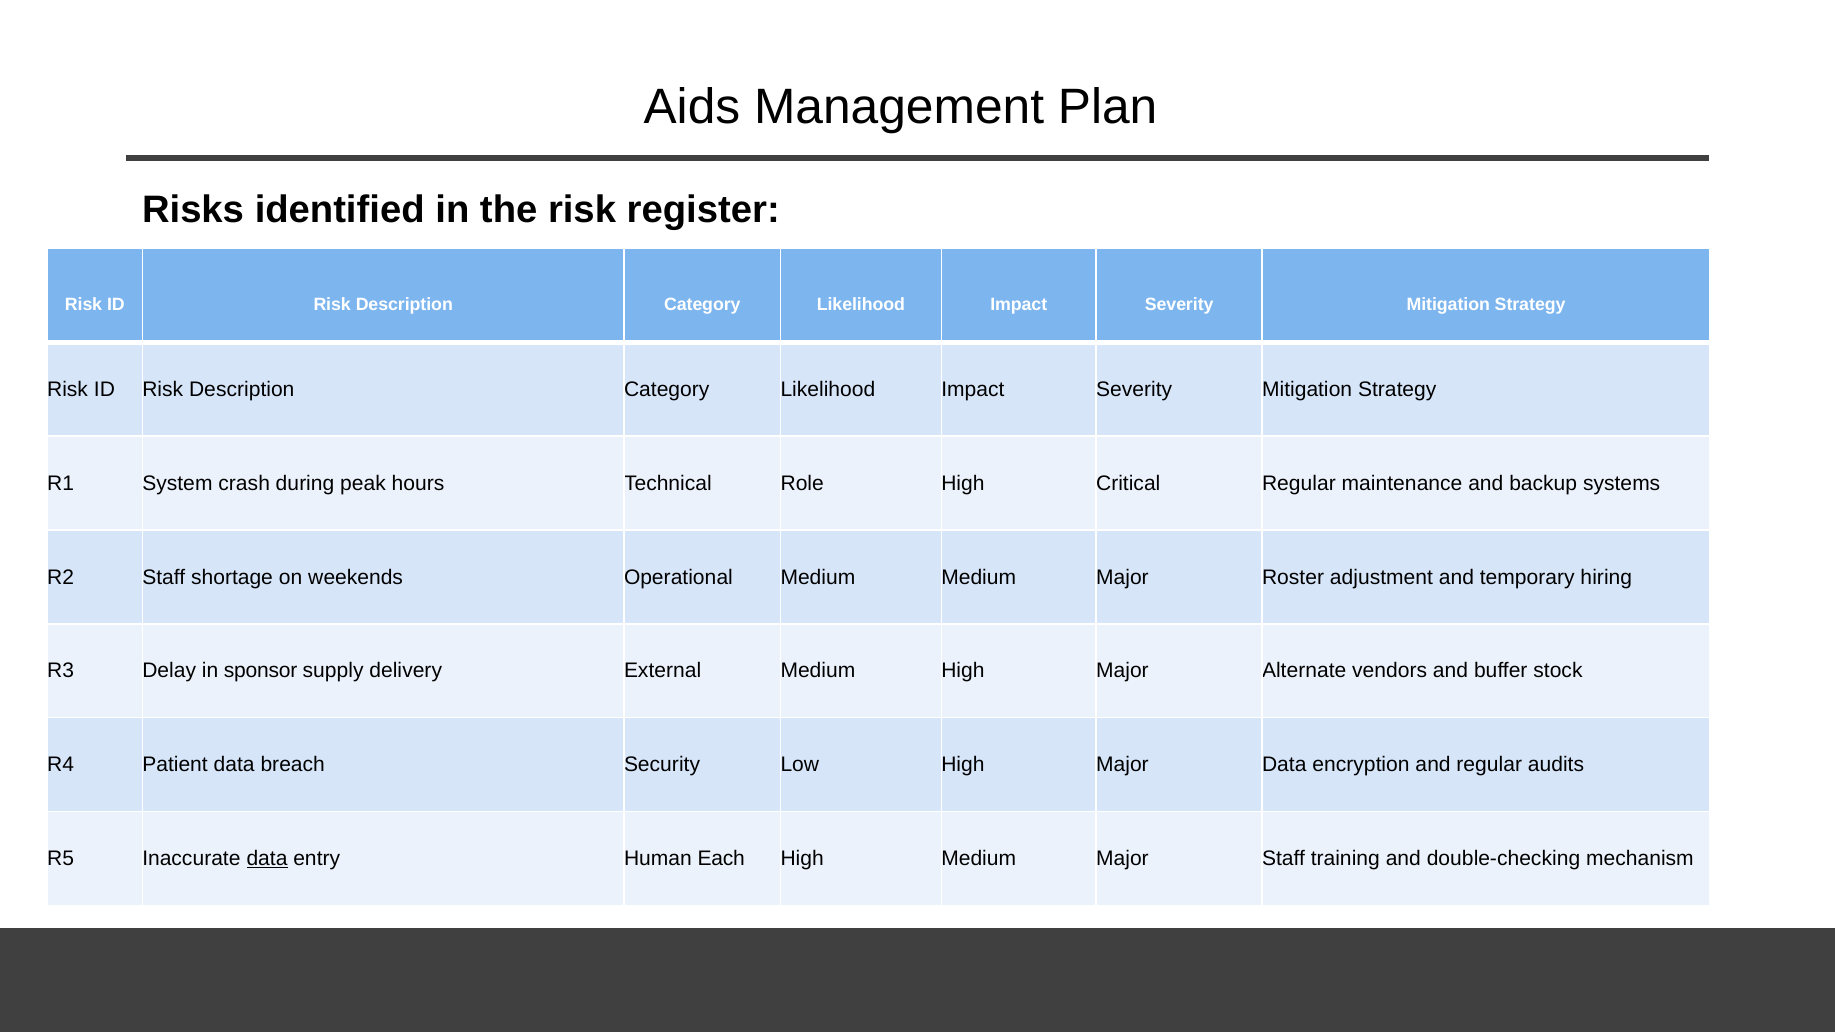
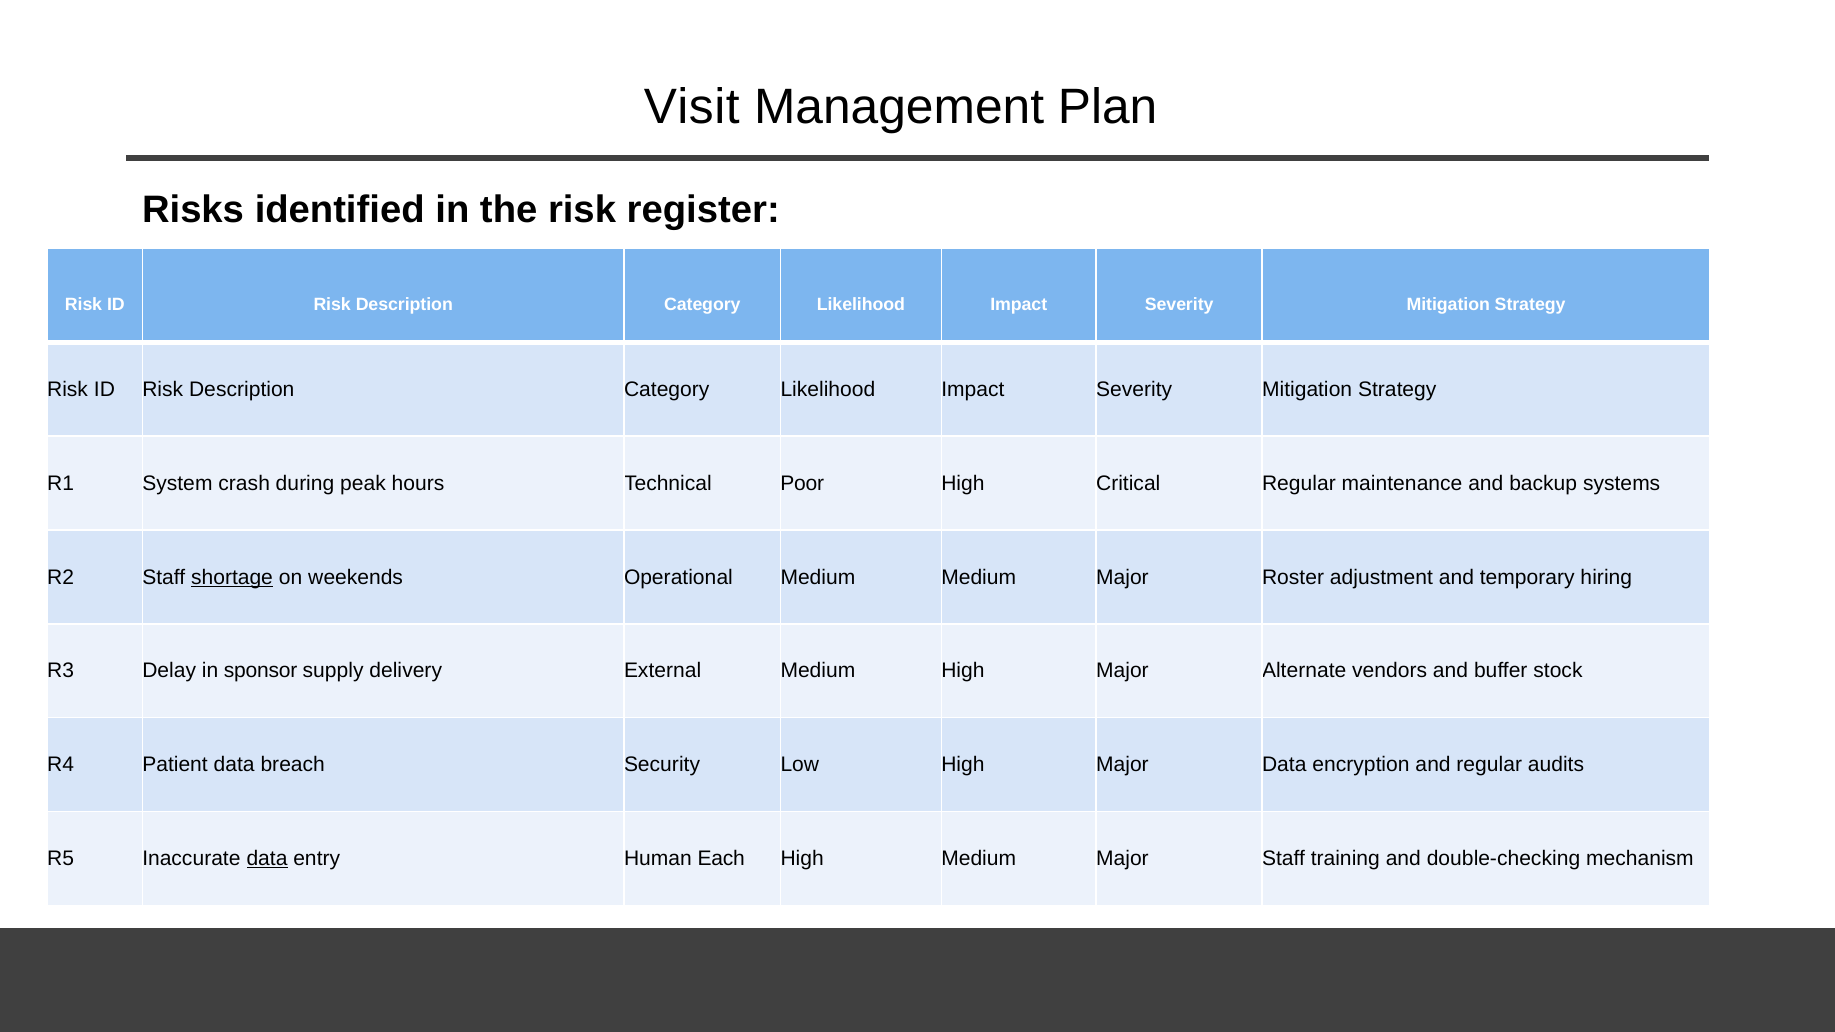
Aids: Aids -> Visit
Role: Role -> Poor
shortage underline: none -> present
